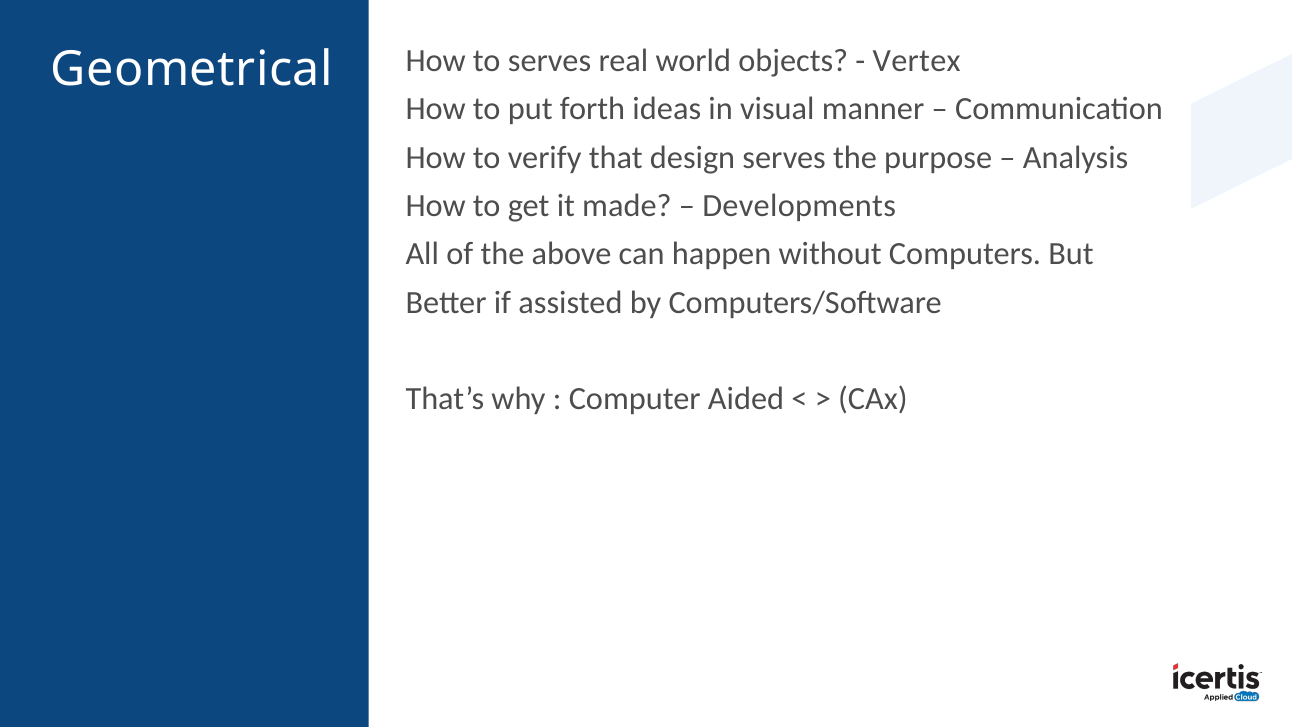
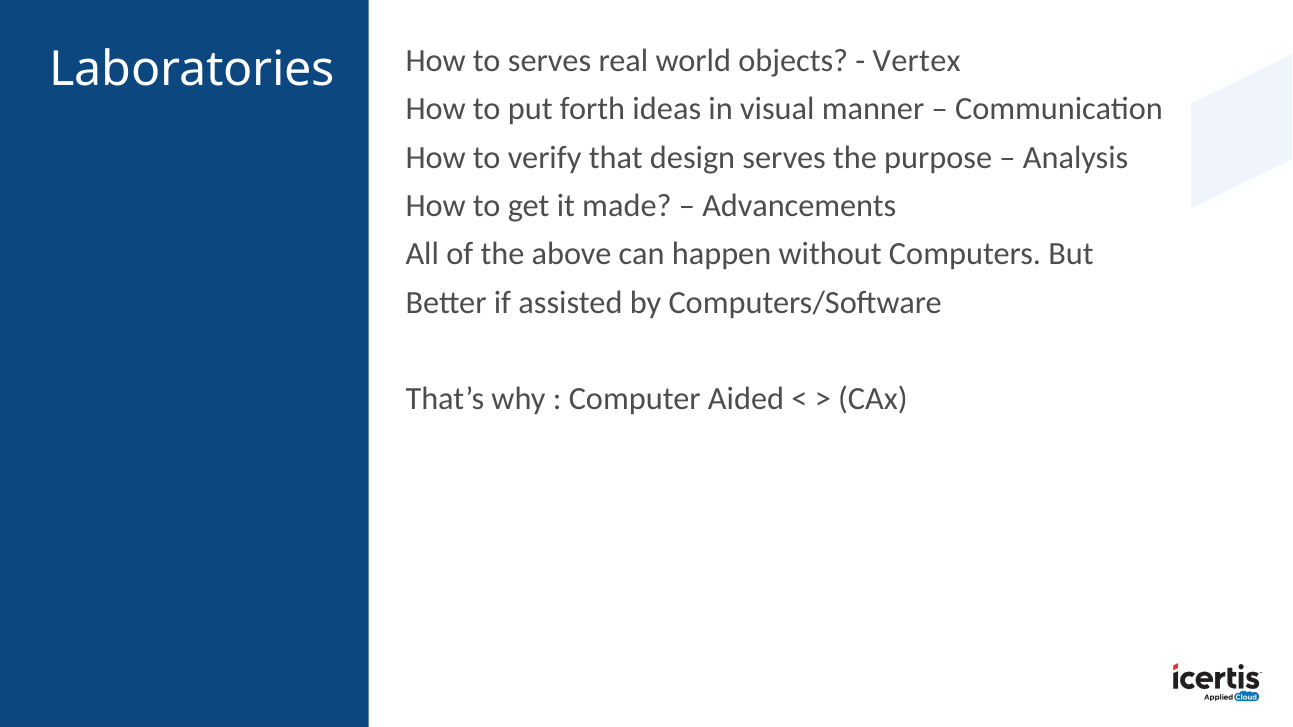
Geometrical: Geometrical -> Laboratories
Developments: Developments -> Advancements
